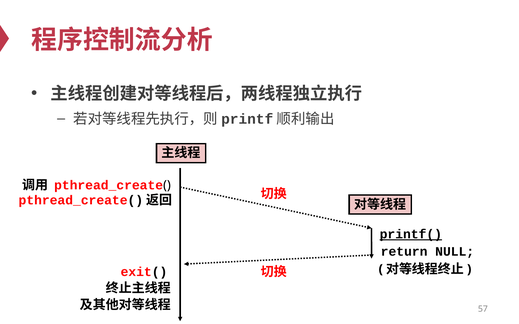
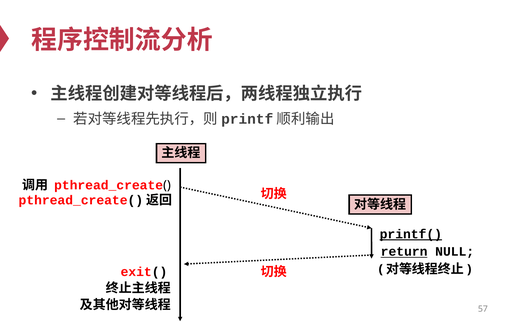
return underline: none -> present
